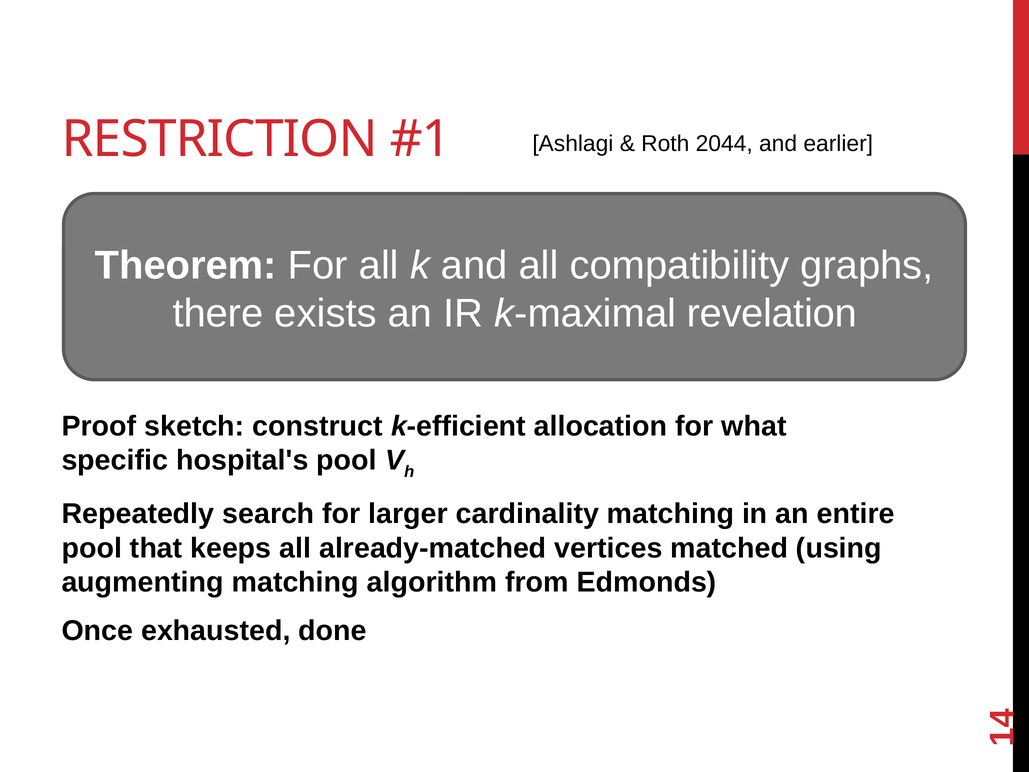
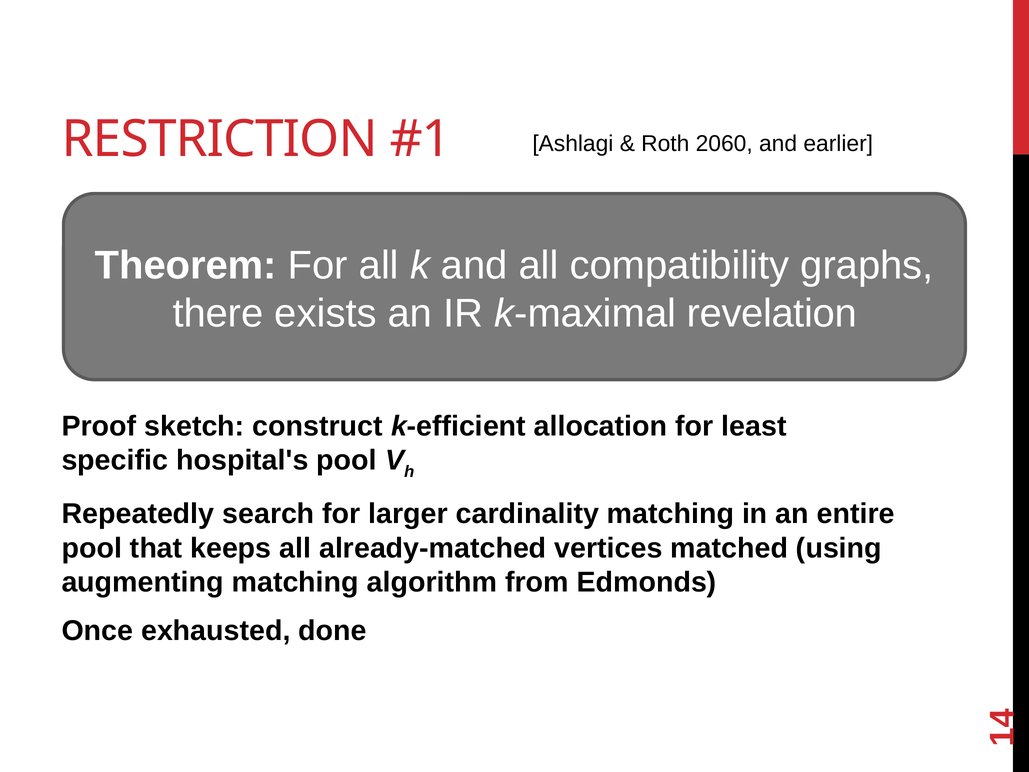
2044: 2044 -> 2060
what: what -> least
